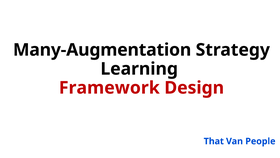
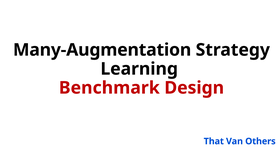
Framework: Framework -> Benchmark
People: People -> Others
